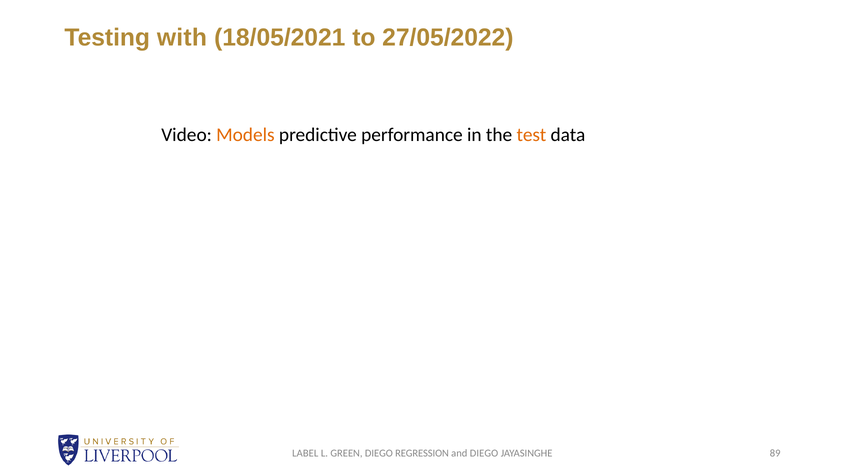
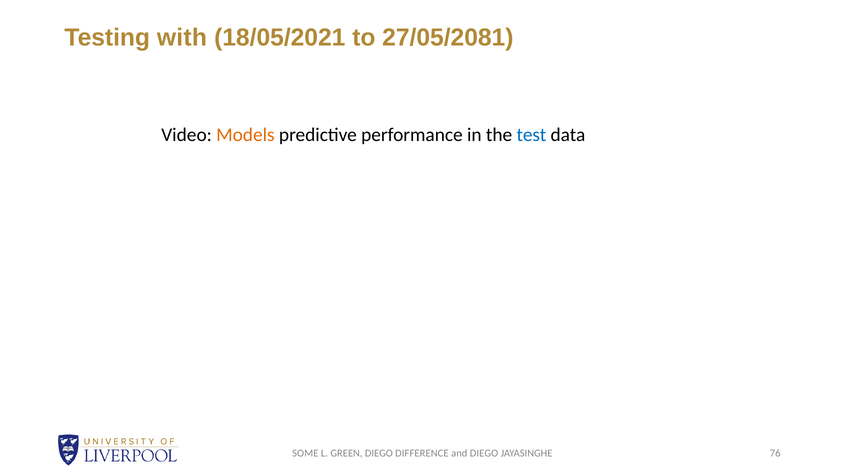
27/05/2022: 27/05/2022 -> 27/05/2081
test colour: orange -> blue
LABEL: LABEL -> SOME
REGRESSION: REGRESSION -> DIFFERENCE
89: 89 -> 76
